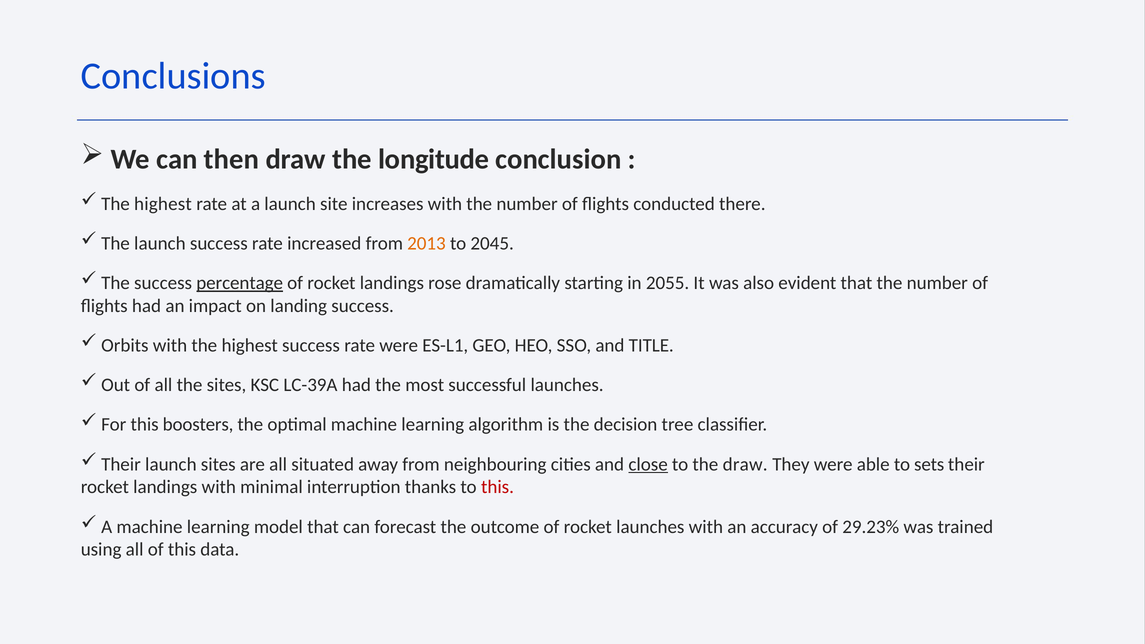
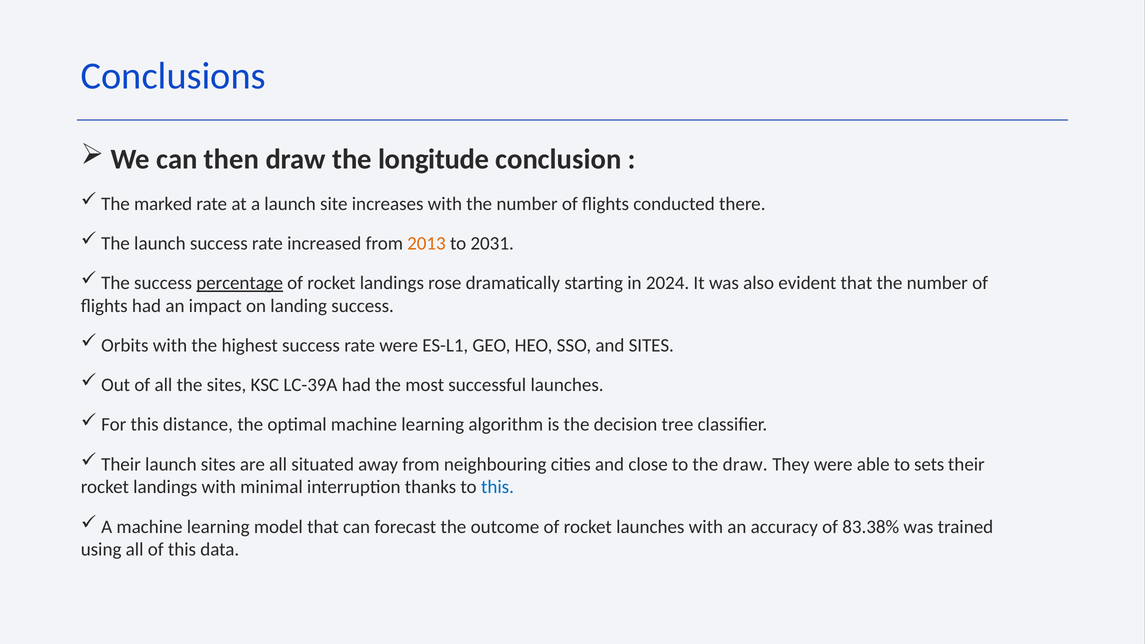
highest at (163, 204): highest -> marked
2045: 2045 -> 2031
2055: 2055 -> 2024
and TITLE: TITLE -> SITES
boosters: boosters -> distance
close underline: present -> none
this at (498, 487) colour: red -> blue
29.23%: 29.23% -> 83.38%
